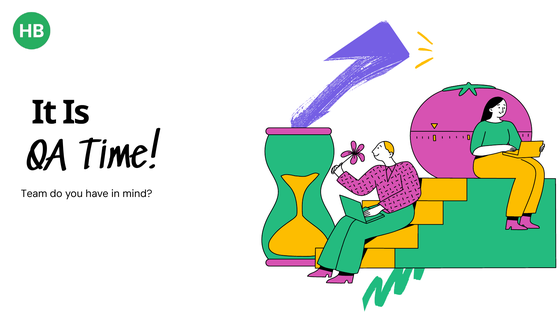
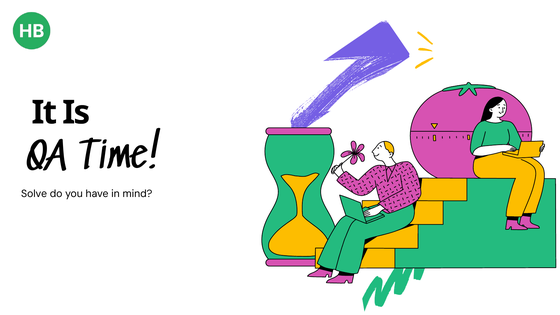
Team: Team -> Solve
